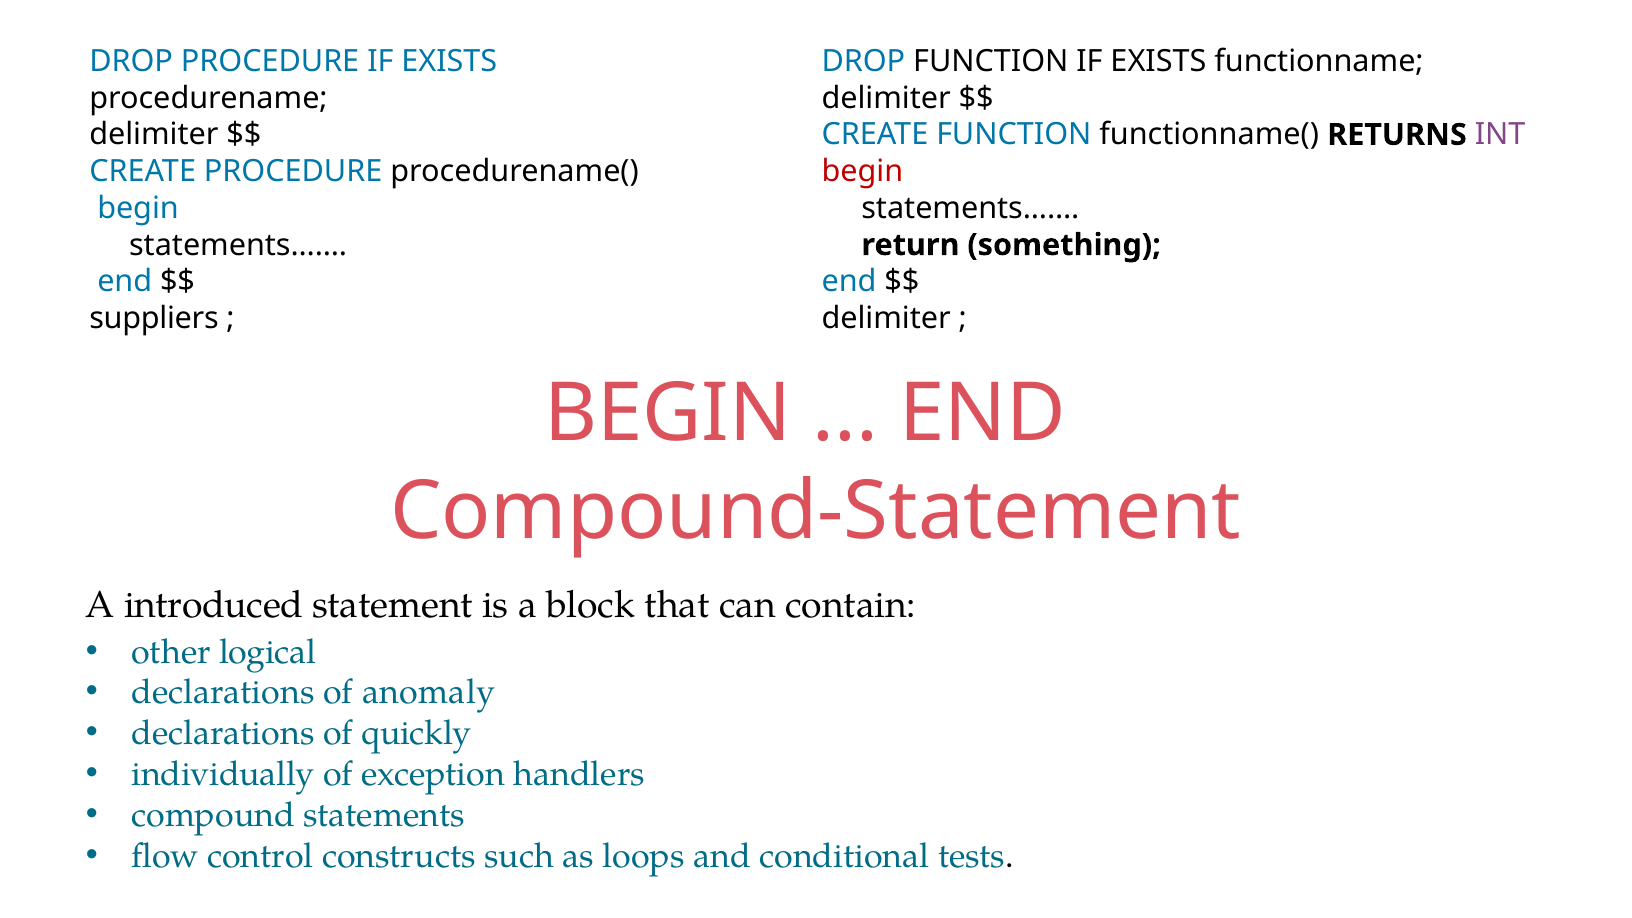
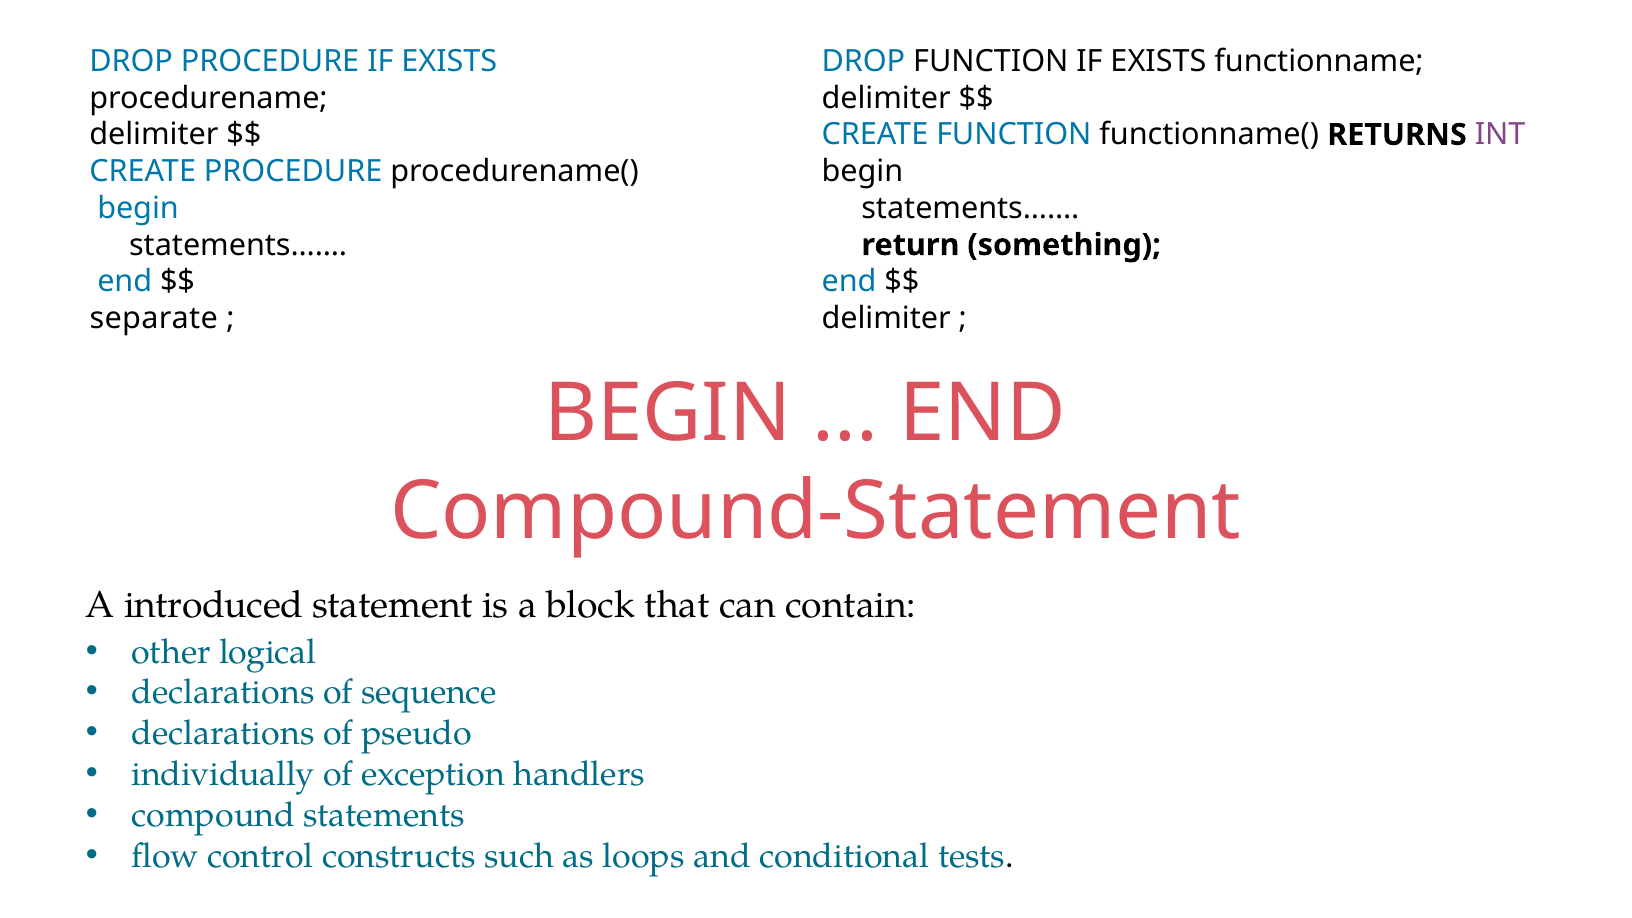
begin at (862, 172) colour: red -> black
suppliers: suppliers -> separate
anomaly: anomaly -> sequence
quickly: quickly -> pseudo
